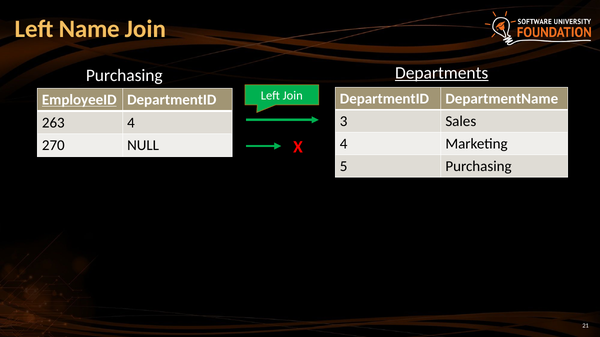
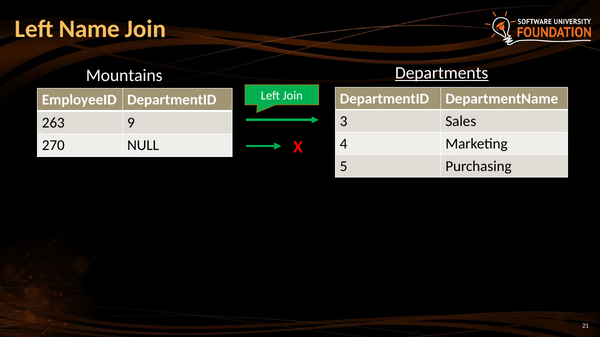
Purchasing at (124, 76): Purchasing -> Mountains
EmployeeID underline: present -> none
263 4: 4 -> 9
